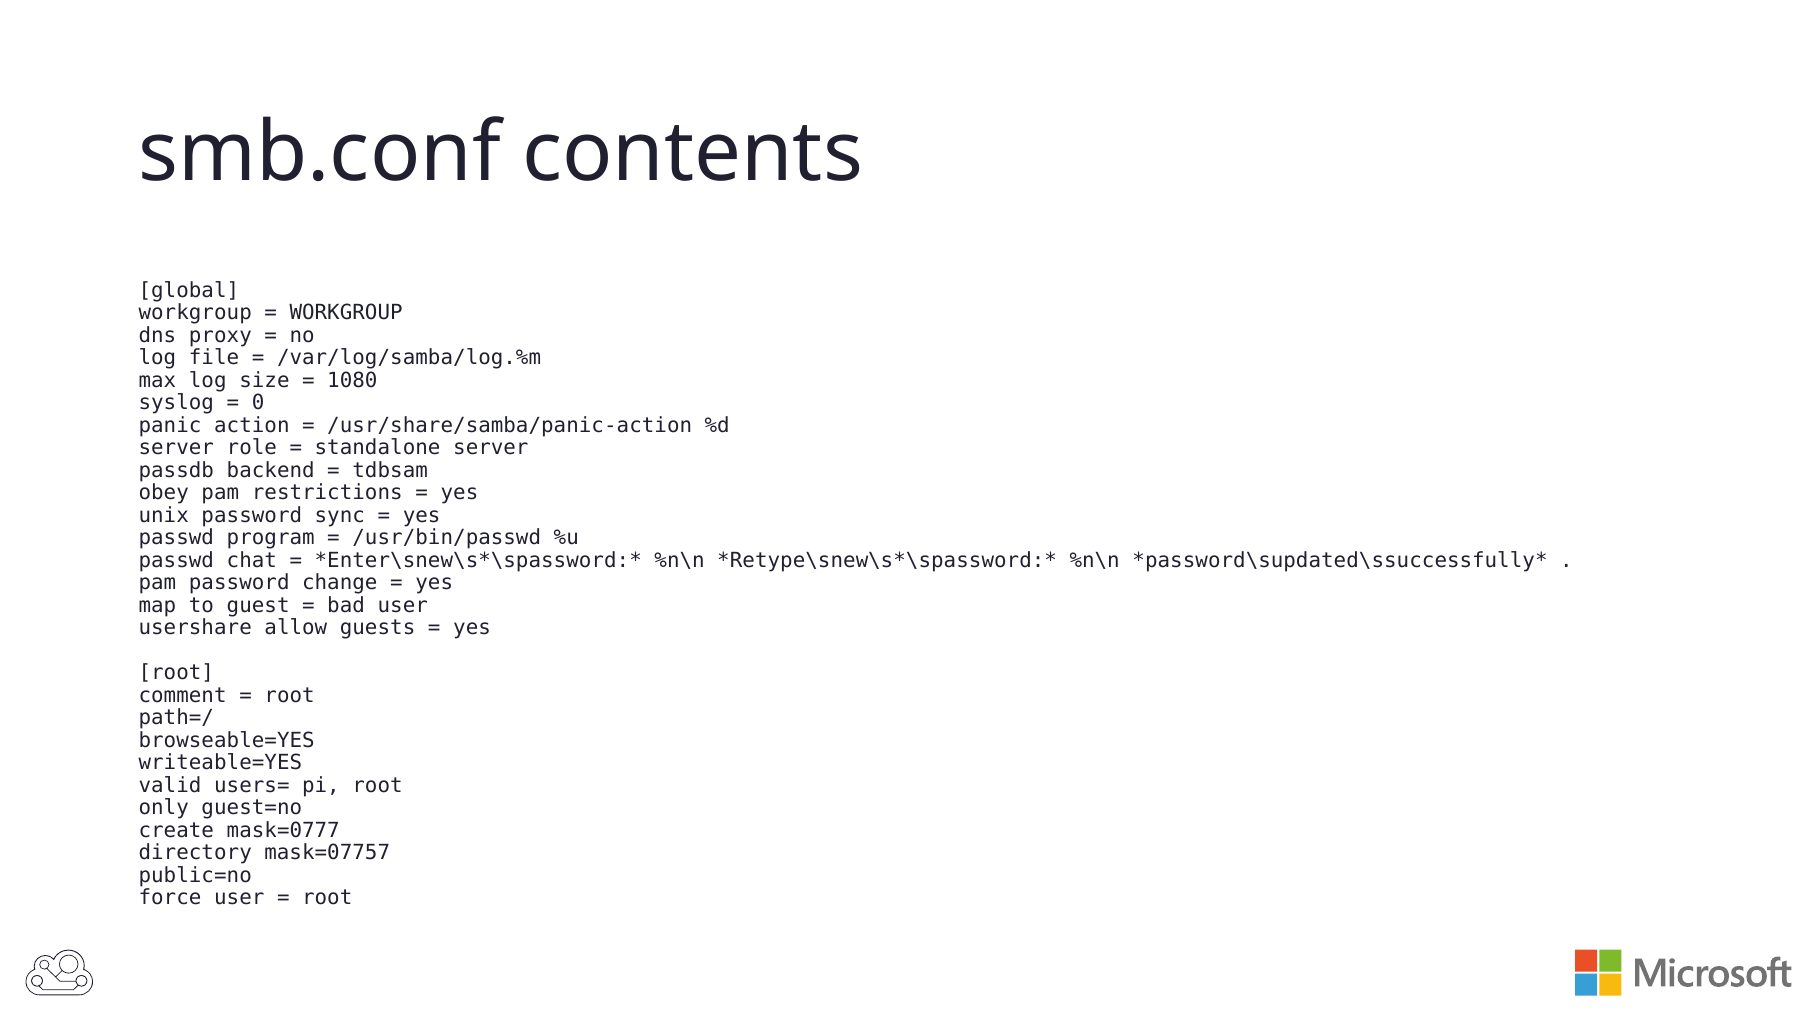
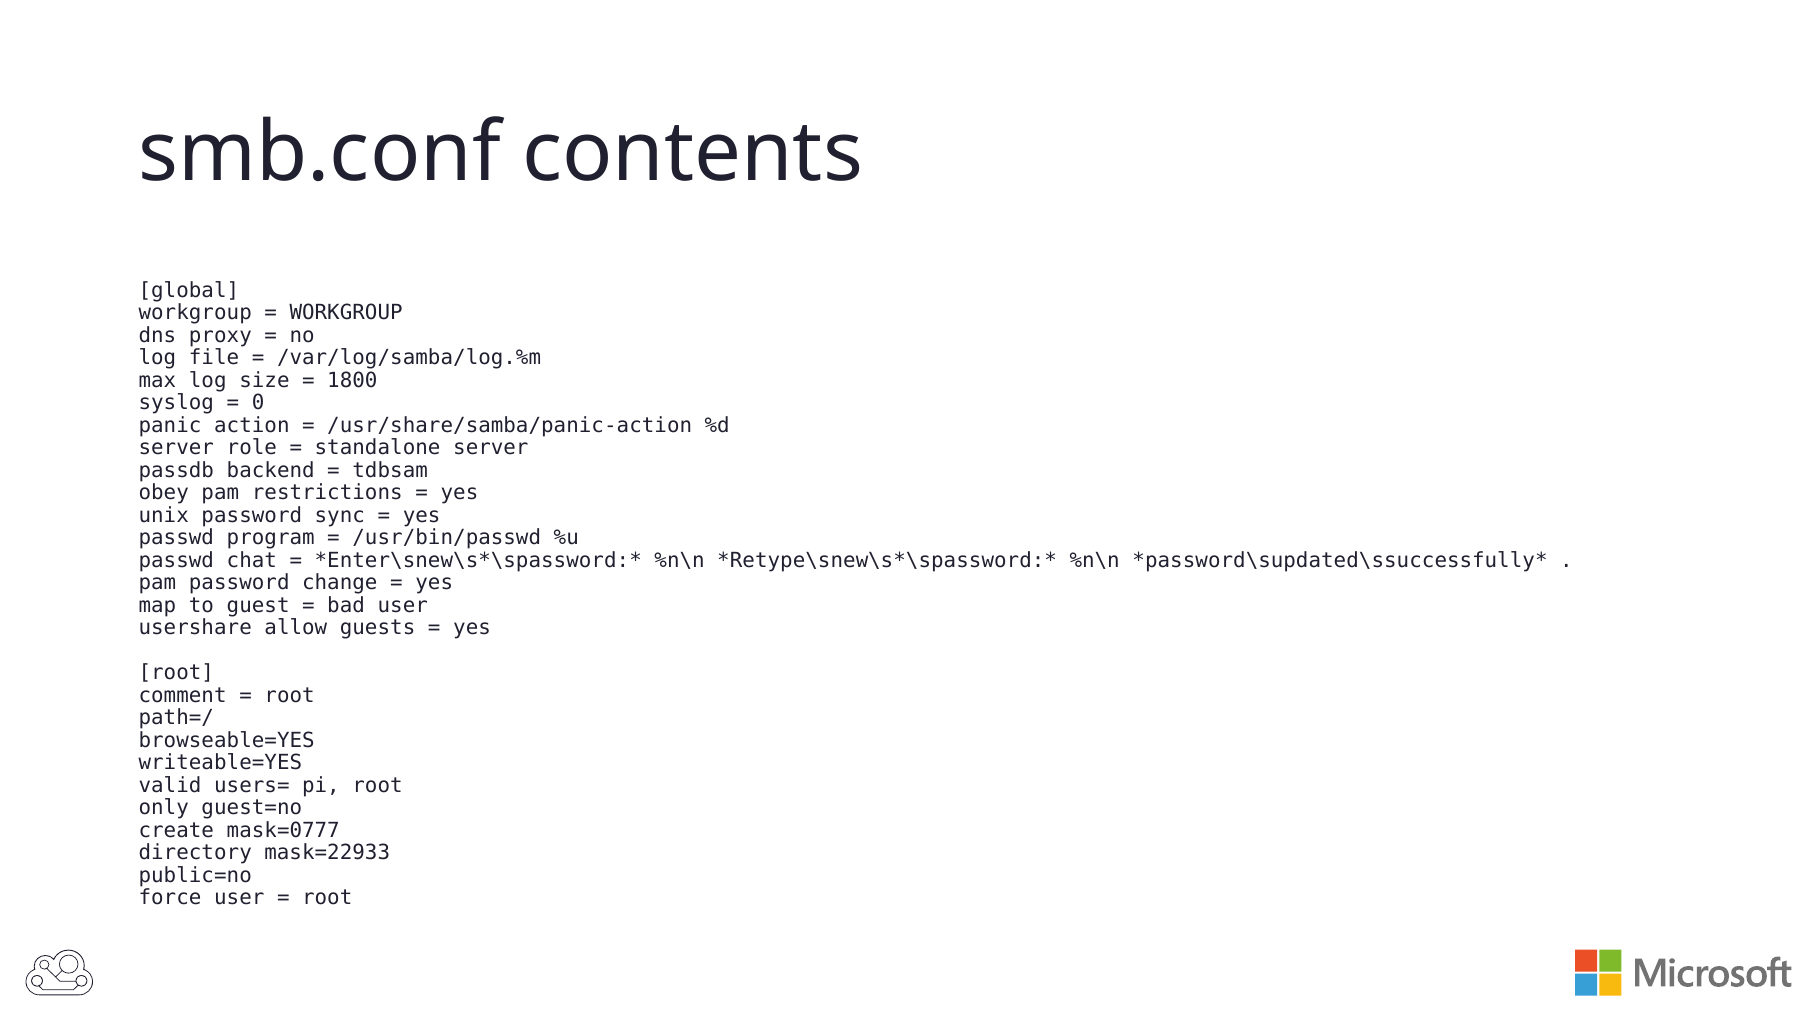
1080: 1080 -> 1800
mask=07757: mask=07757 -> mask=22933
